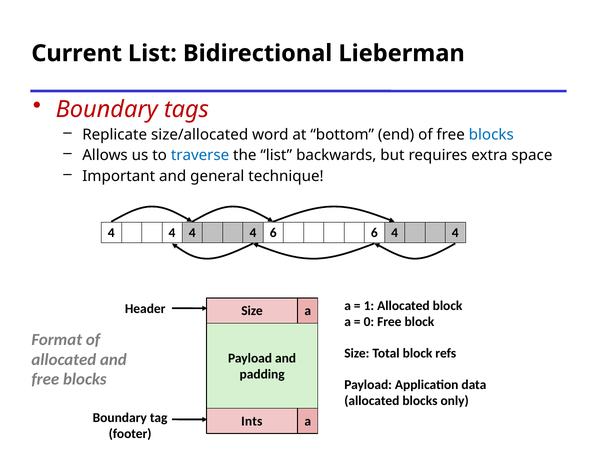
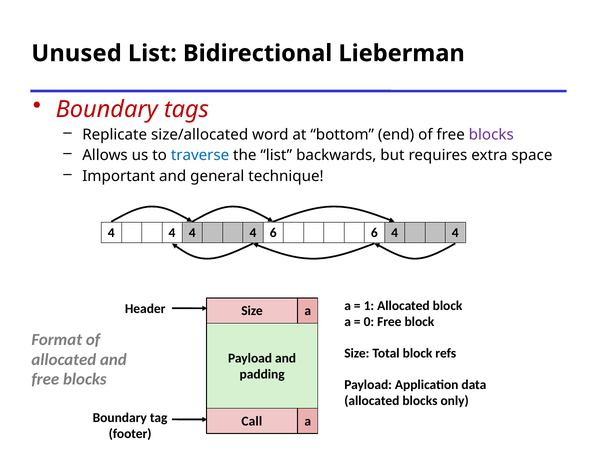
Current: Current -> Unused
blocks at (491, 135) colour: blue -> purple
Ints: Ints -> Call
